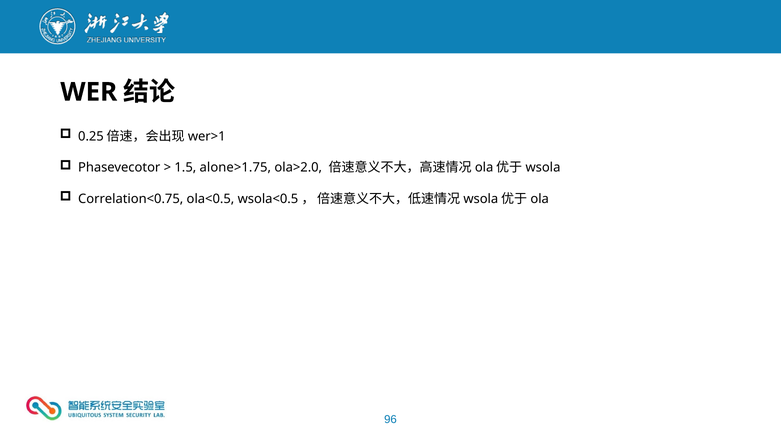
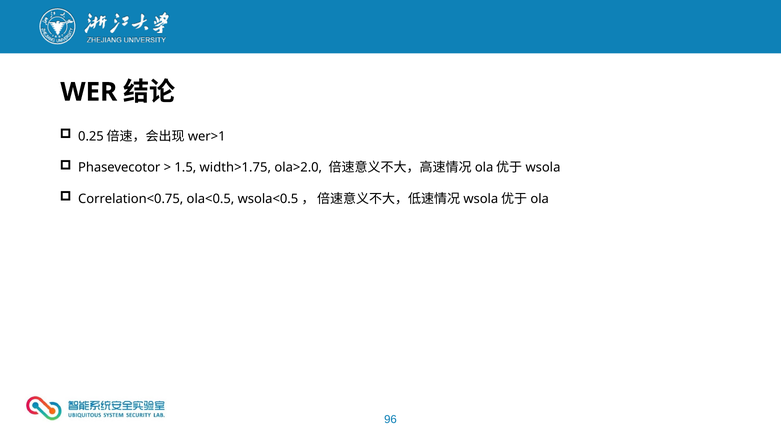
alone>1.75: alone>1.75 -> width>1.75
